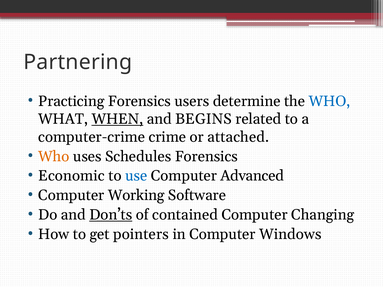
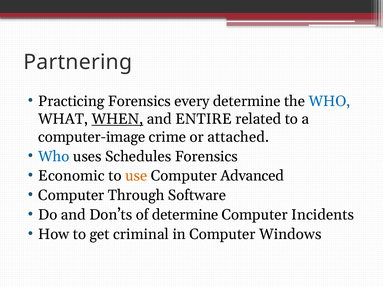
users: users -> every
BEGINS: BEGINS -> ENTIRE
computer-crime: computer-crime -> computer-image
Who at (54, 156) colour: orange -> blue
use colour: blue -> orange
Working: Working -> Through
Don’ts underline: present -> none
of contained: contained -> determine
Changing: Changing -> Incidents
pointers: pointers -> criminal
